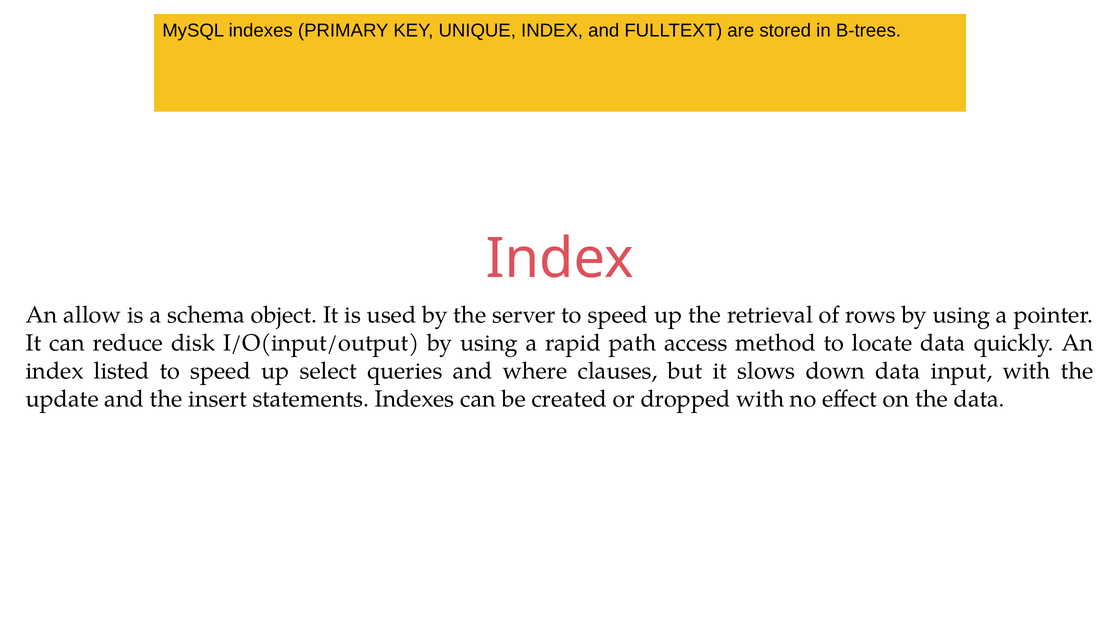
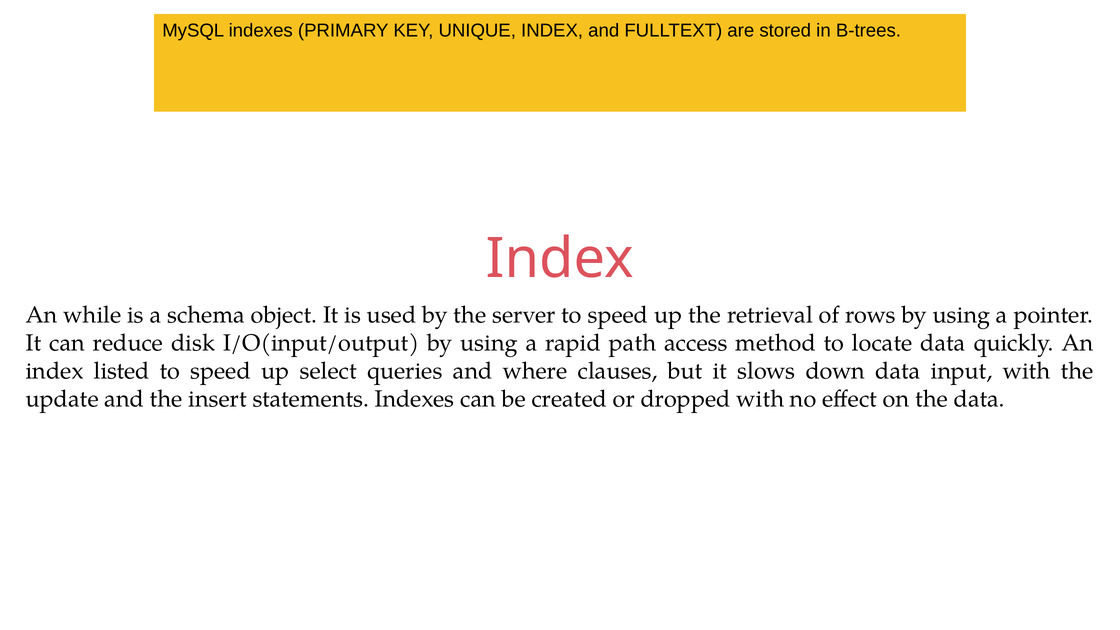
allow: allow -> while
